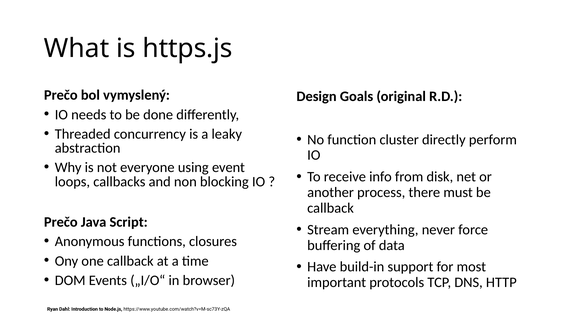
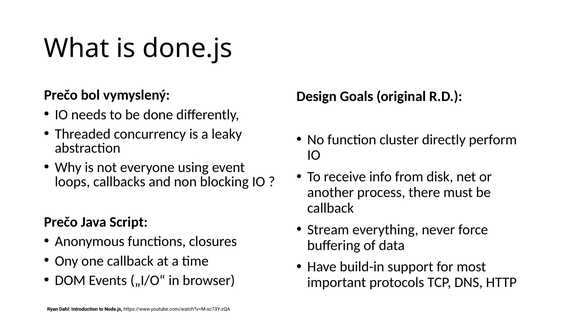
https.js: https.js -> done.js
